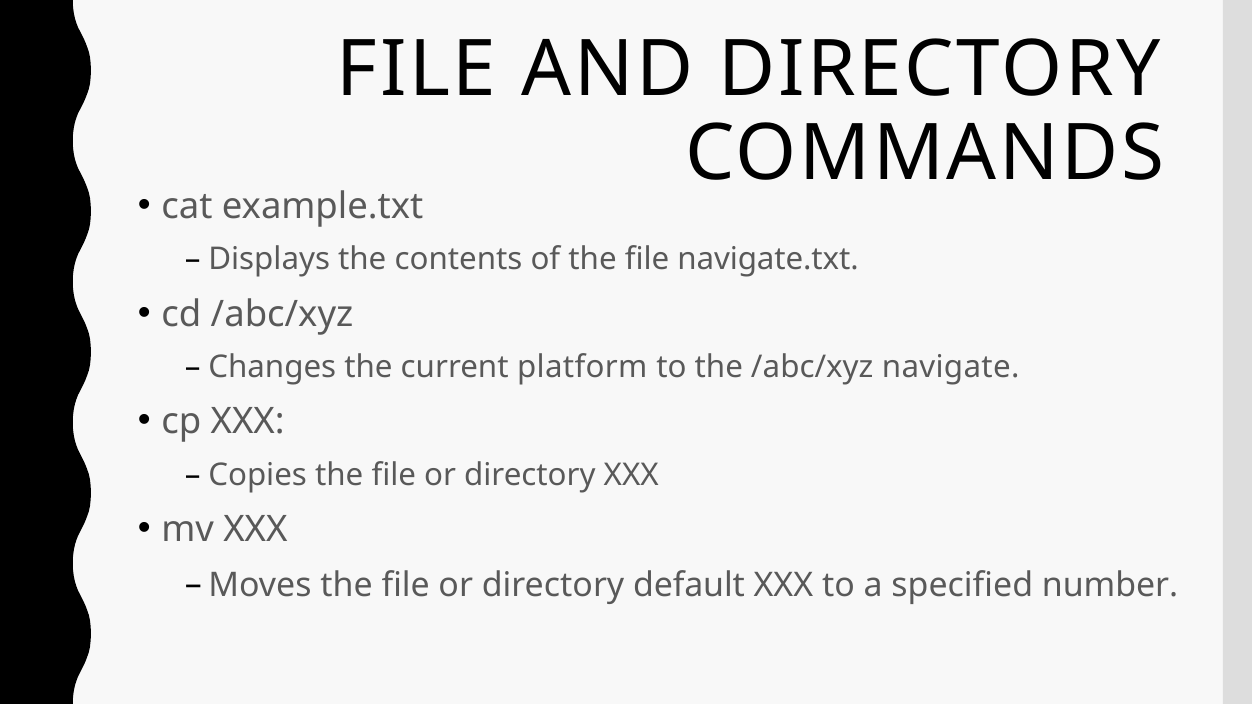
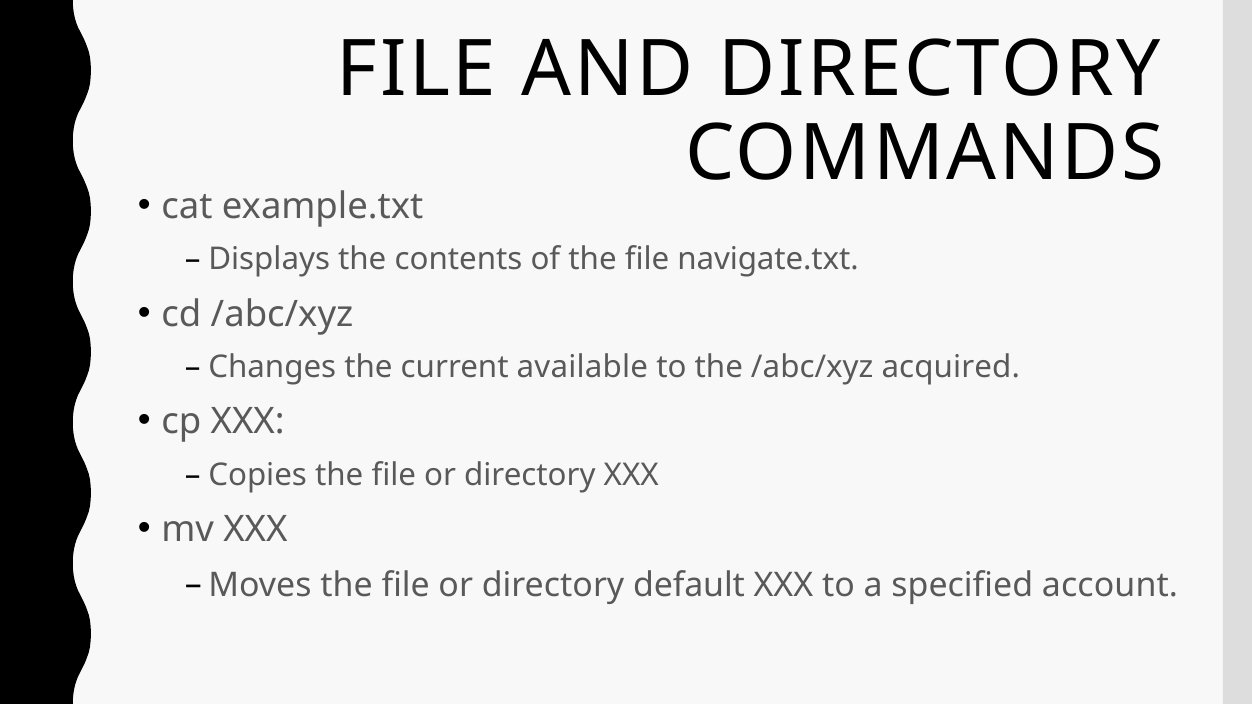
platform: platform -> available
navigate: navigate -> acquired
number: number -> account
